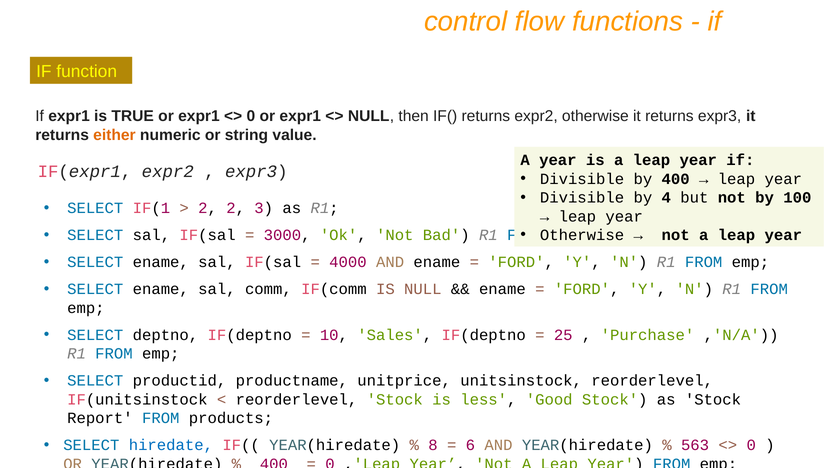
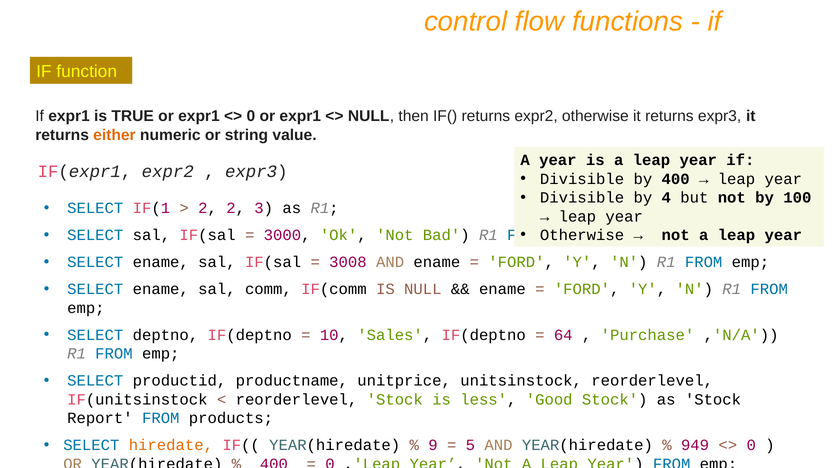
4000: 4000 -> 3008
25: 25 -> 64
hiredate colour: blue -> orange
8: 8 -> 9
6: 6 -> 5
563: 563 -> 949
